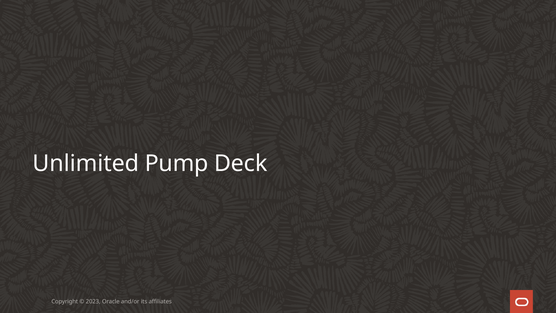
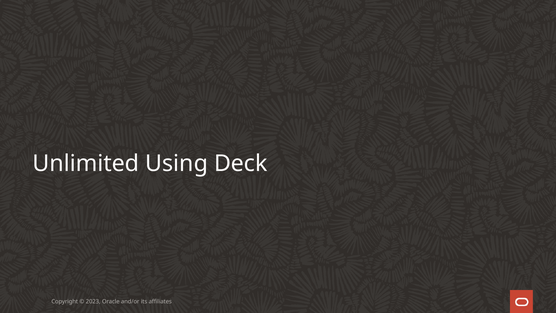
Pump: Pump -> Using
